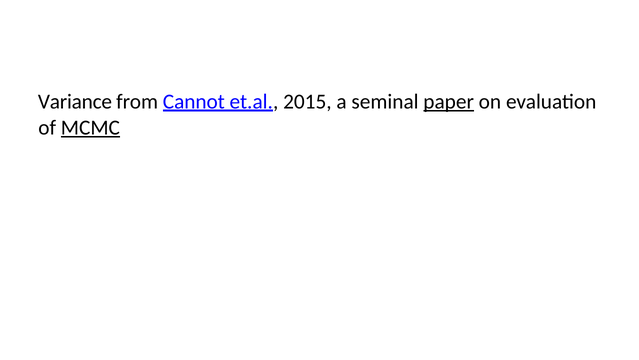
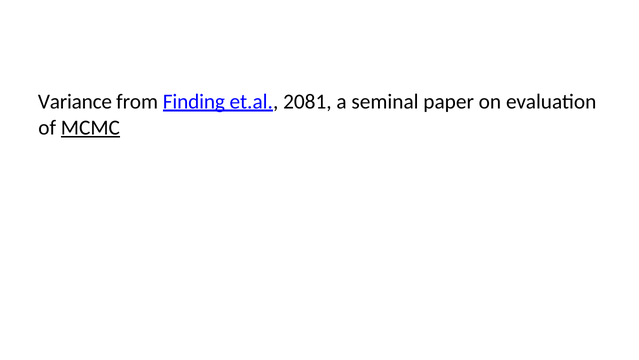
Cannot: Cannot -> Finding
2015: 2015 -> 2081
paper underline: present -> none
